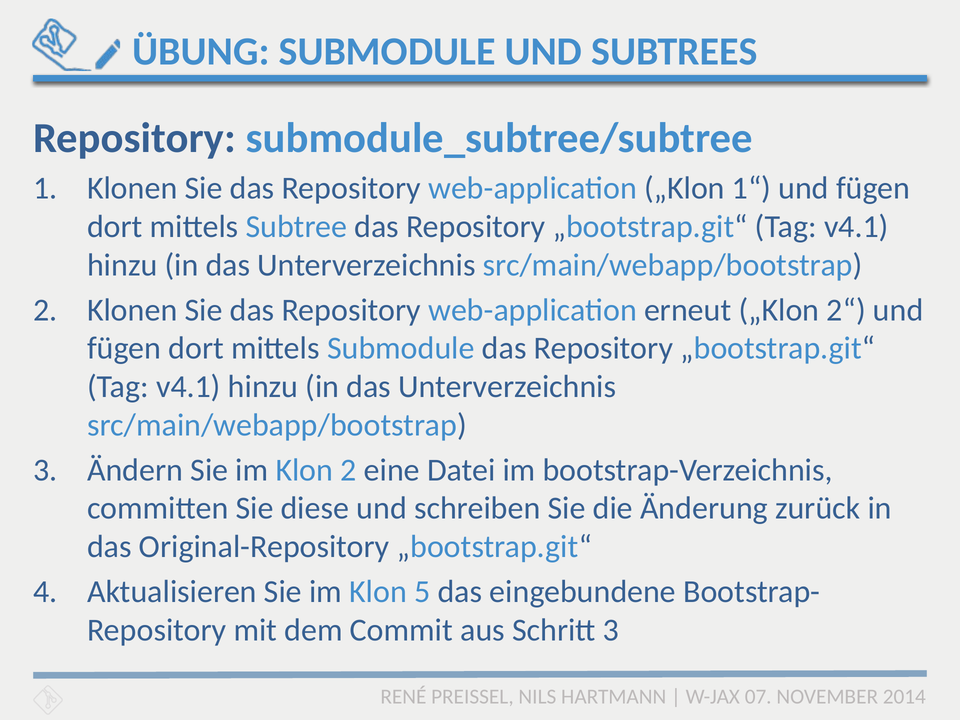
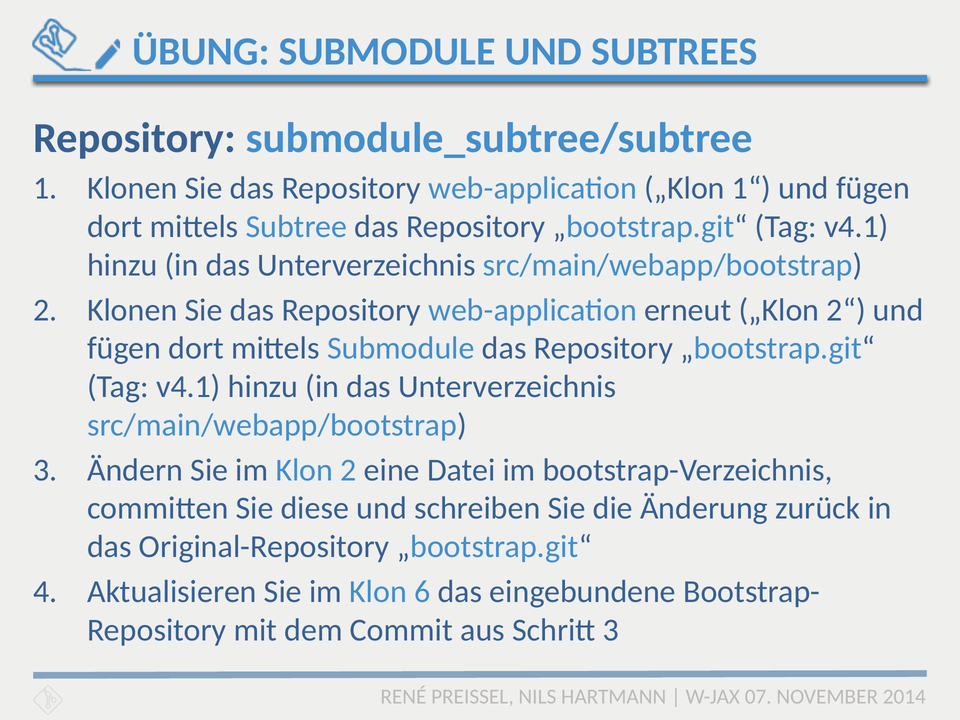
5: 5 -> 6
